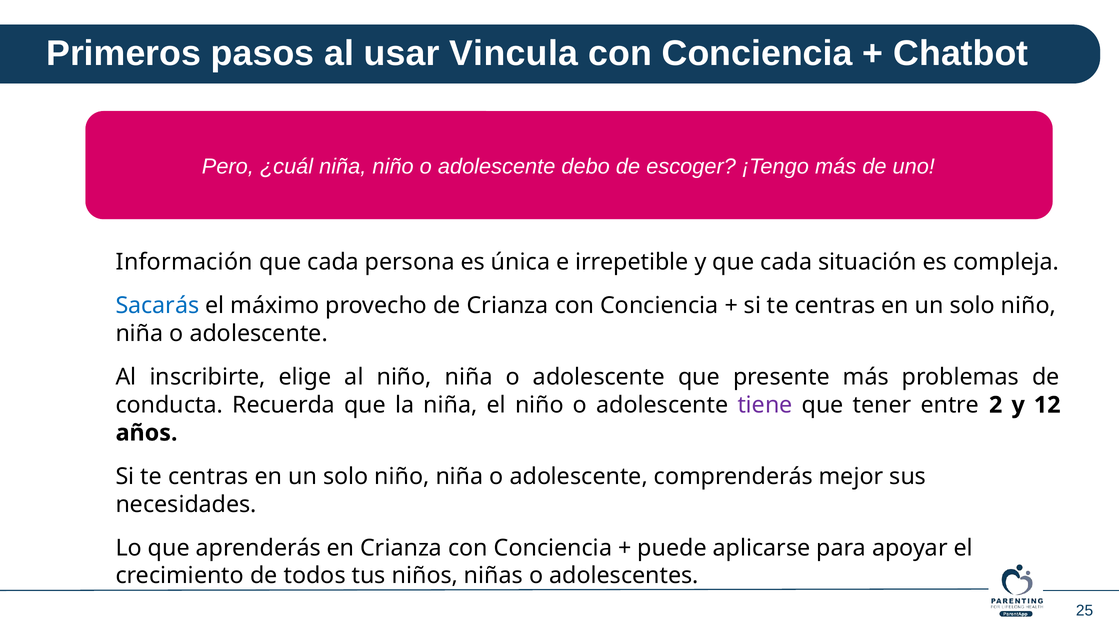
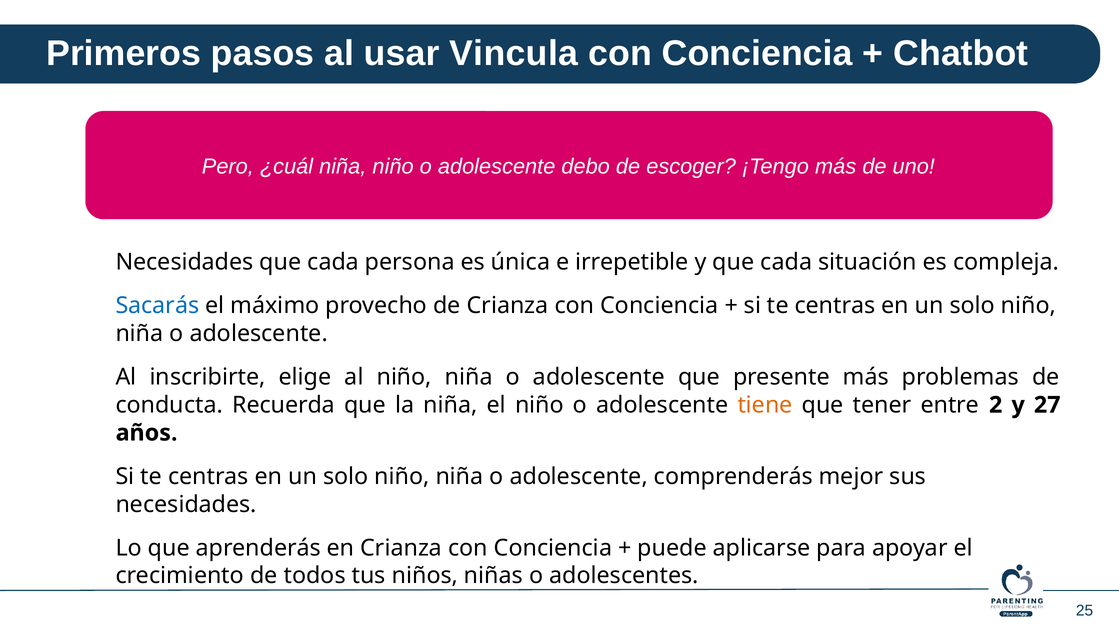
Información at (184, 262): Información -> Necesidades
tiene colour: purple -> orange
12: 12 -> 27
